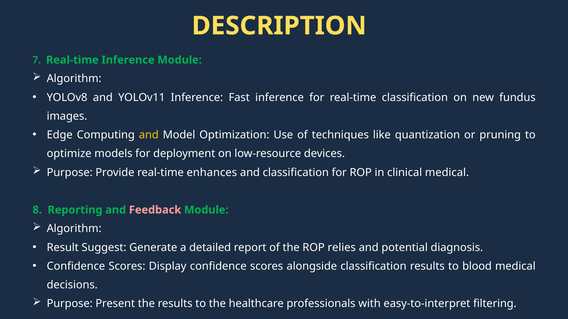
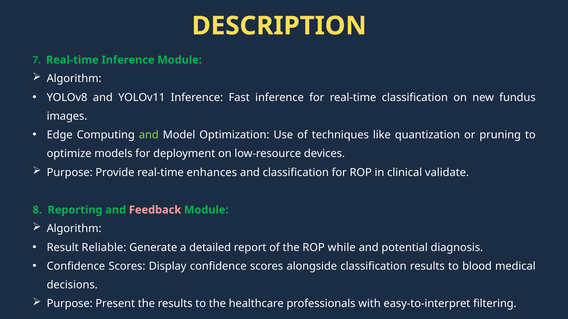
and at (149, 135) colour: yellow -> light green
clinical medical: medical -> validate
Suggest: Suggest -> Reliable
relies: relies -> while
